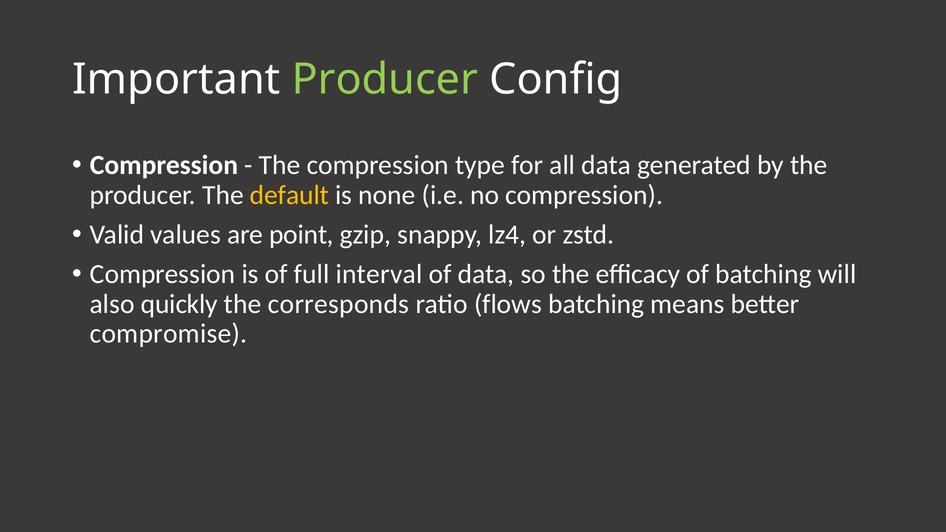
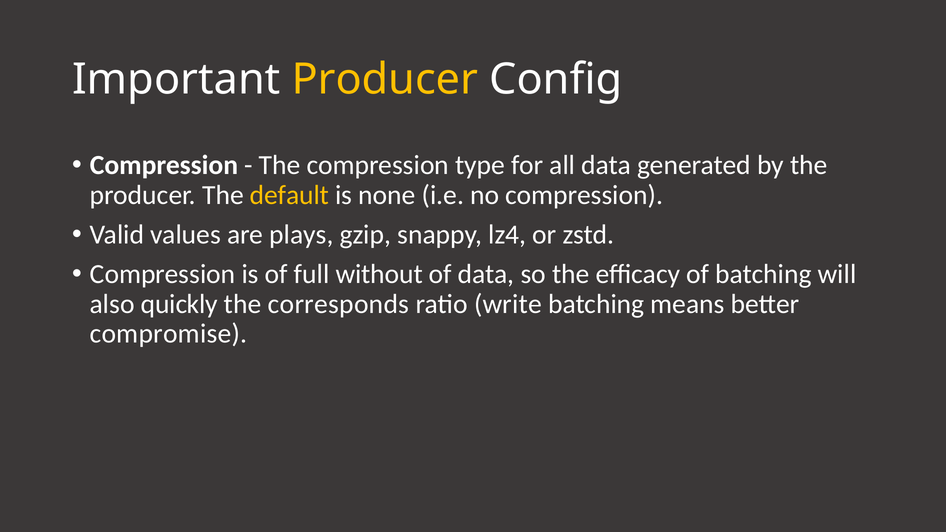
Producer at (385, 79) colour: light green -> yellow
point: point -> plays
interval: interval -> without
flows: flows -> write
